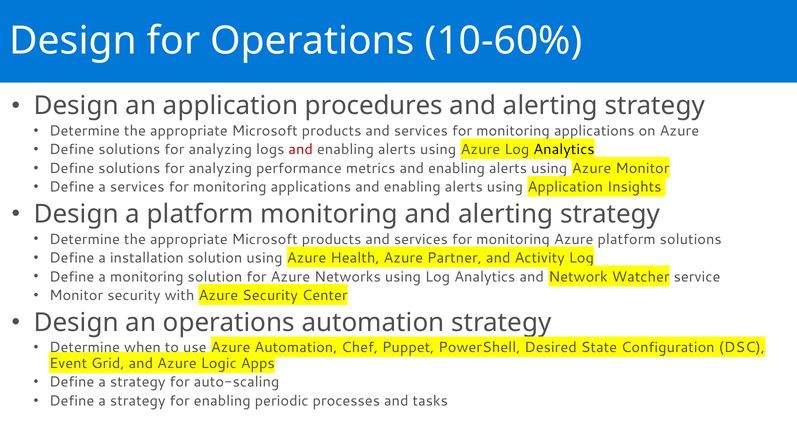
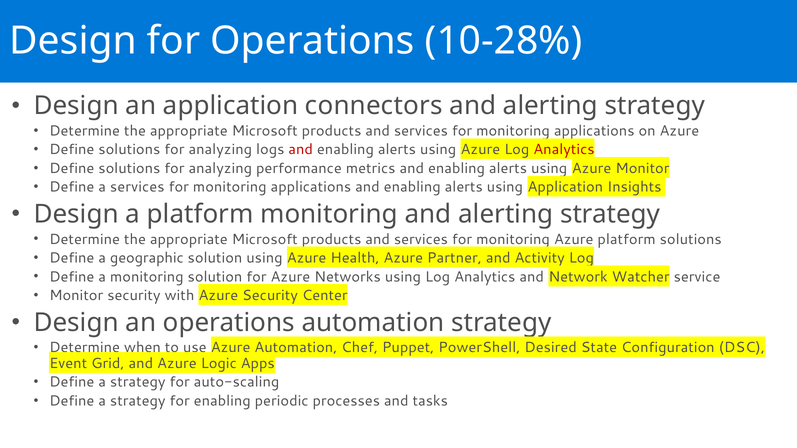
10-60%: 10-60% -> 10-28%
procedures: procedures -> connectors
Analytics at (564, 150) colour: black -> red
installation: installation -> geographic
